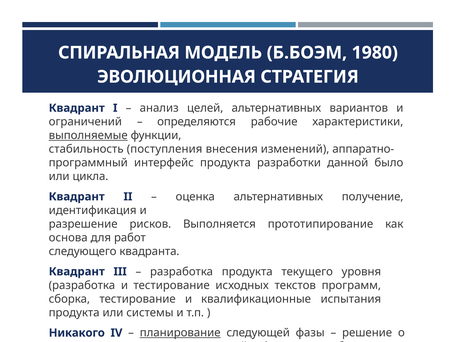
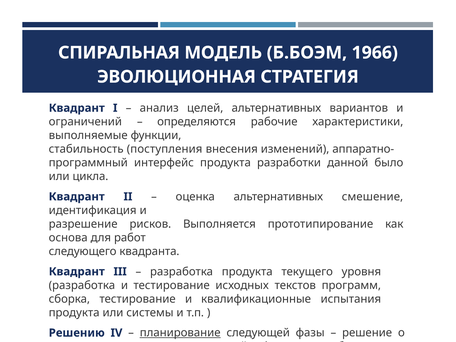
1980: 1980 -> 1966
выполняемые underline: present -> none
получение: получение -> смешение
Никакого: Никакого -> Решению
